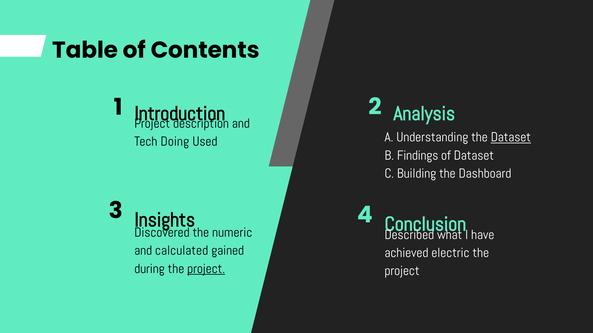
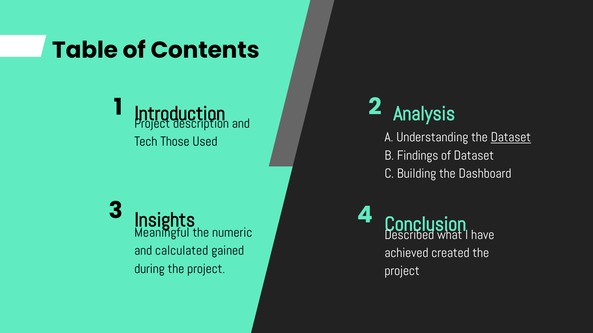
Doing: Doing -> Those
Discovered: Discovered -> Meaningful
electric: electric -> created
project at (206, 269) underline: present -> none
